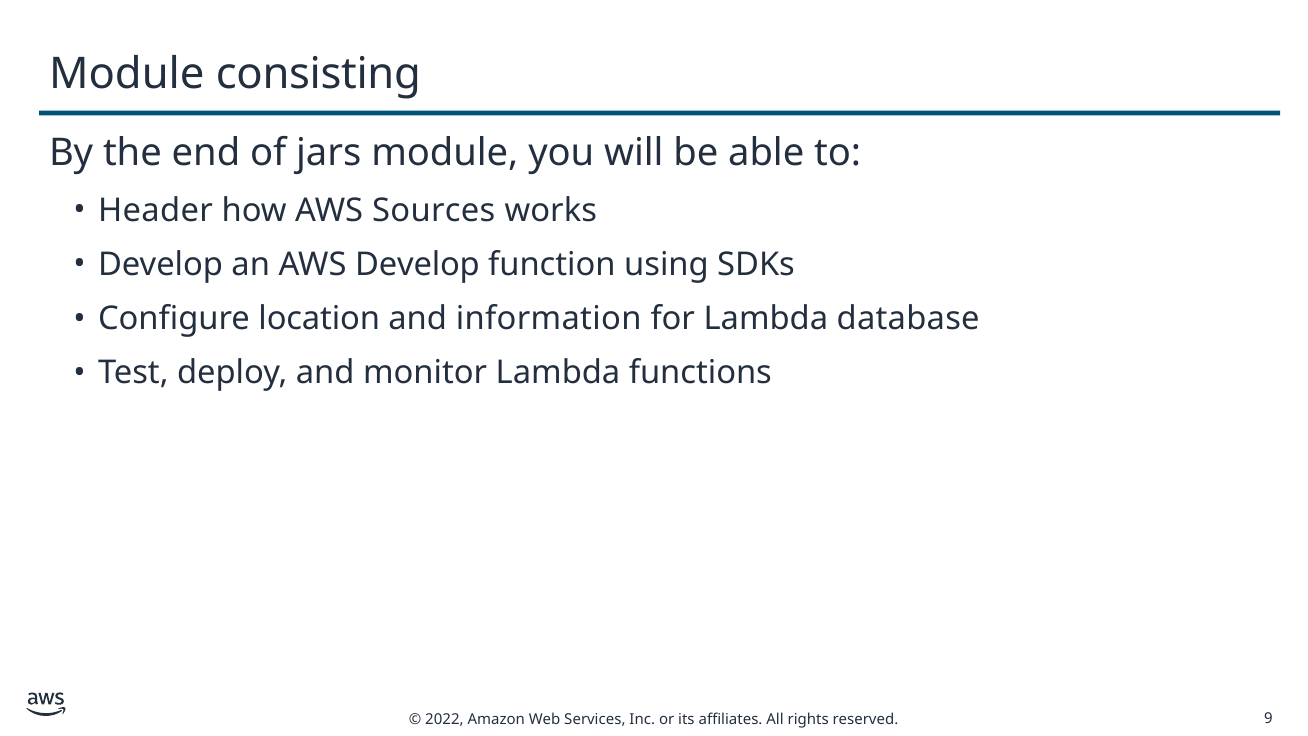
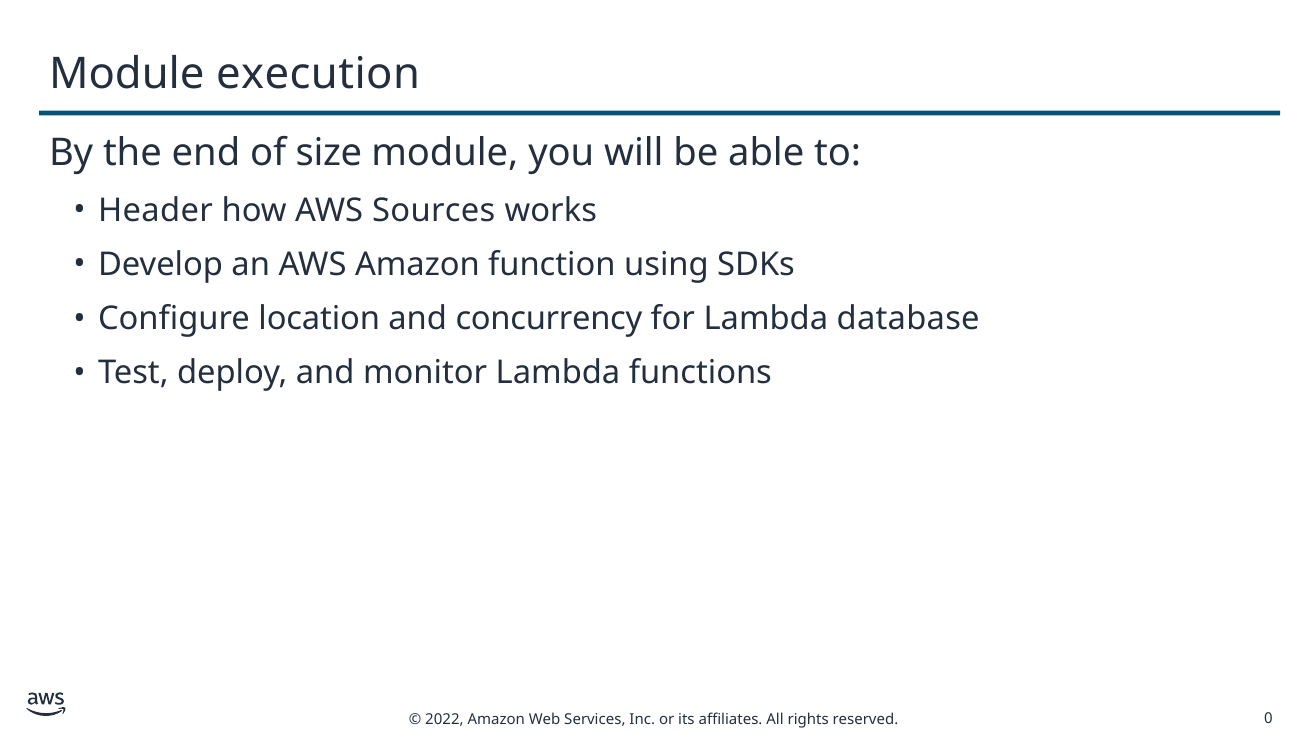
consisting: consisting -> execution
jars: jars -> size
AWS Develop: Develop -> Amazon
information: information -> concurrency
9: 9 -> 0
